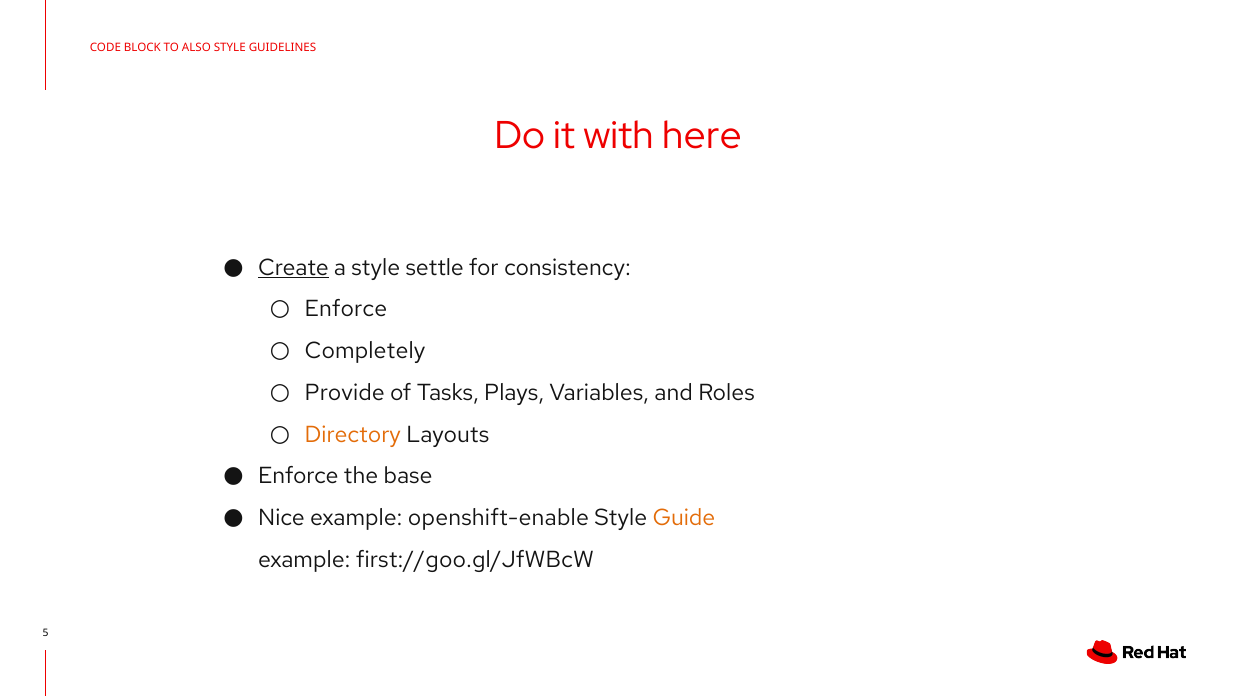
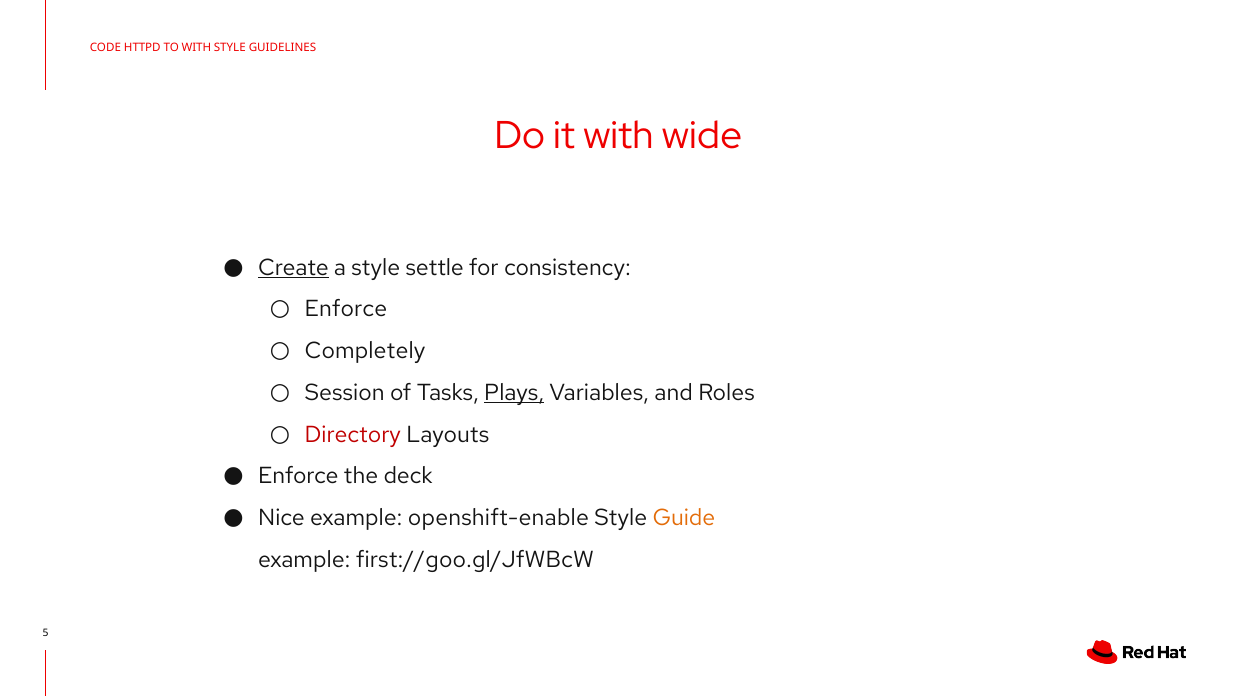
BLOCK: BLOCK -> HTTPD
TO ALSO: ALSO -> WITH
here: here -> wide
Provide: Provide -> Session
Plays underline: none -> present
Directory colour: orange -> red
base: base -> deck
